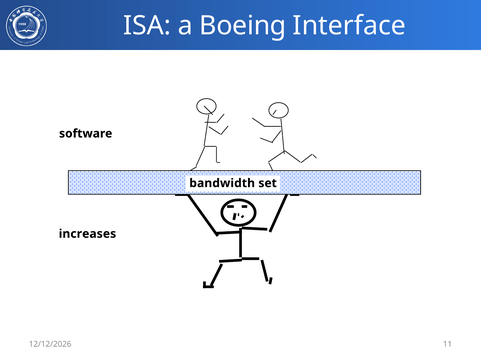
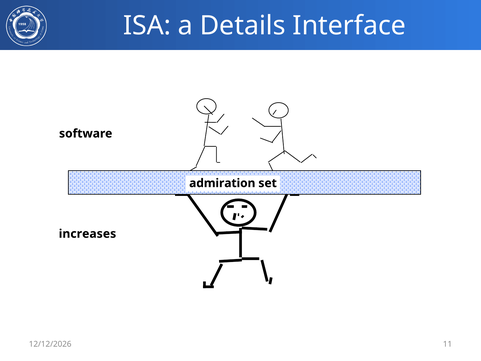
Boeing: Boeing -> Details
bandwidth: bandwidth -> admiration
